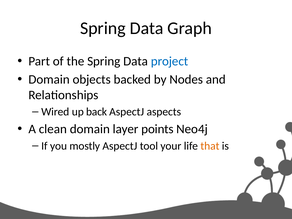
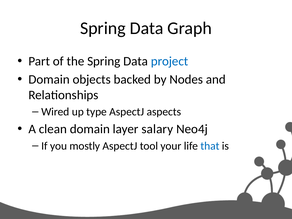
back: back -> type
points: points -> salary
that colour: orange -> blue
